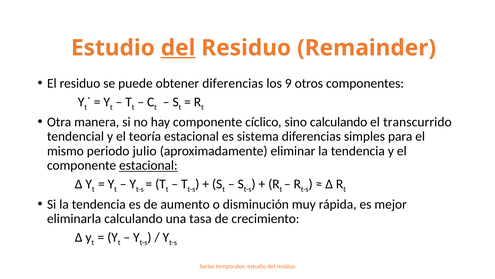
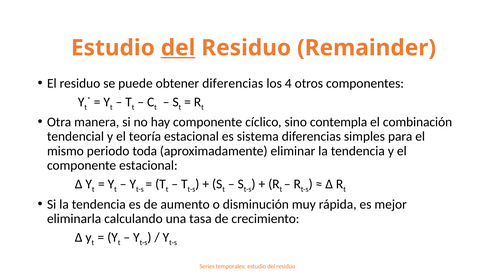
9: 9 -> 4
sino calculando: calculando -> contempla
transcurrido: transcurrido -> combinación
julio: julio -> toda
estacional at (148, 165) underline: present -> none
